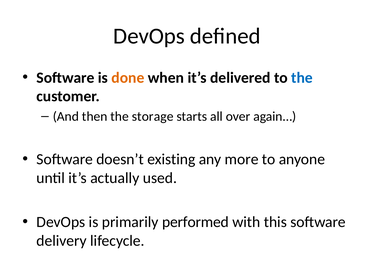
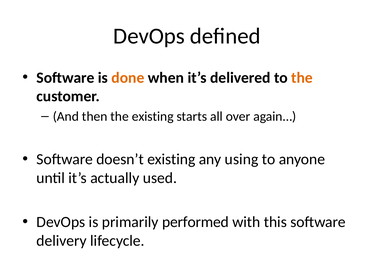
the at (302, 78) colour: blue -> orange
the storage: storage -> existing
more: more -> using
